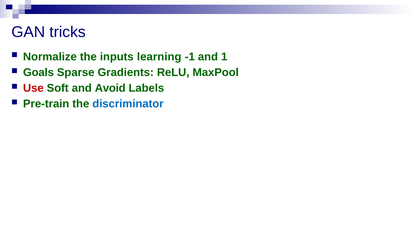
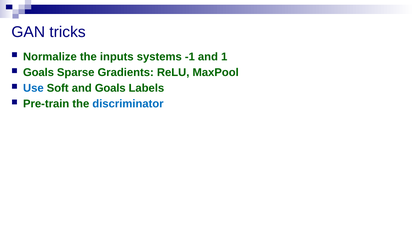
learning: learning -> systems
Use colour: red -> blue
and Avoid: Avoid -> Goals
